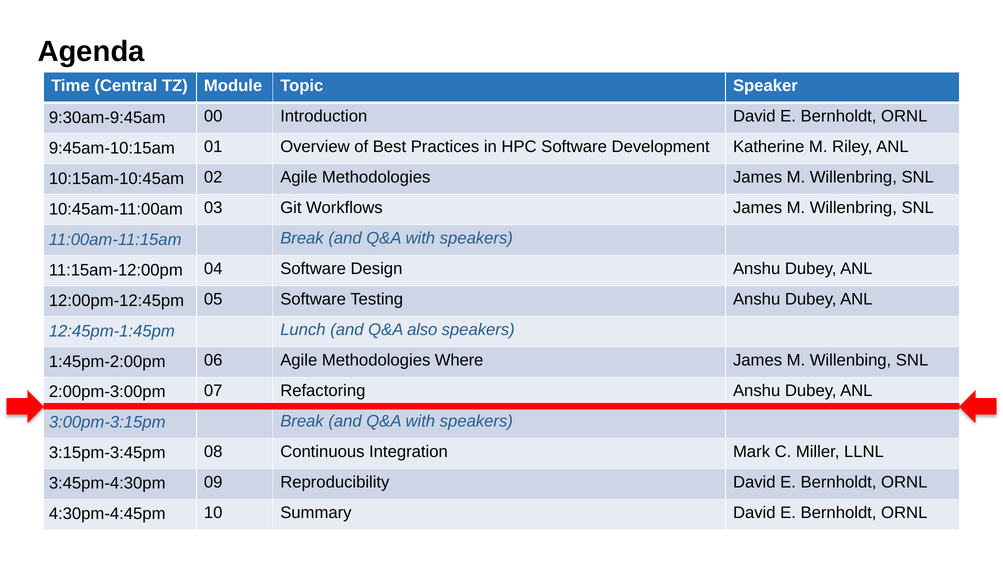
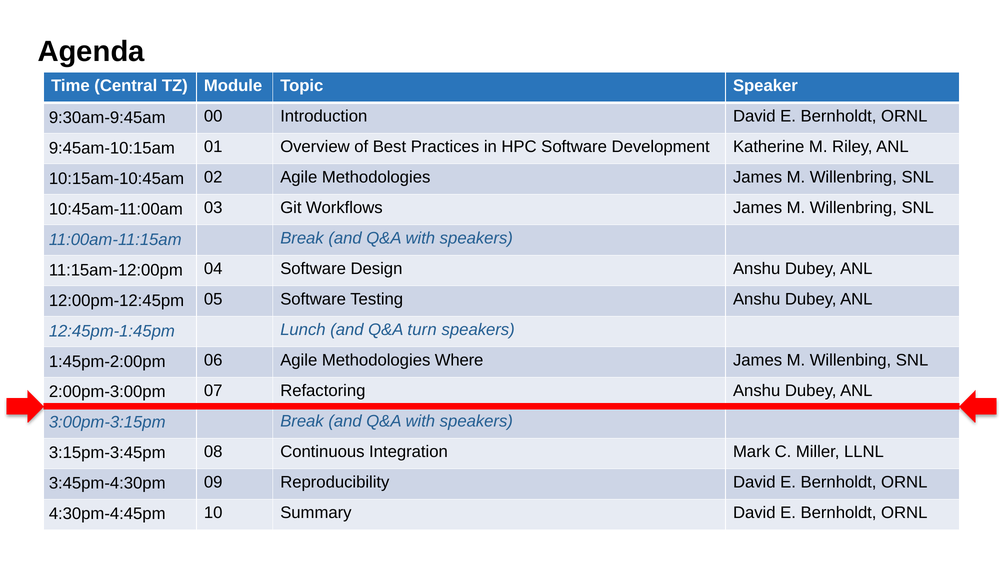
also: also -> turn
